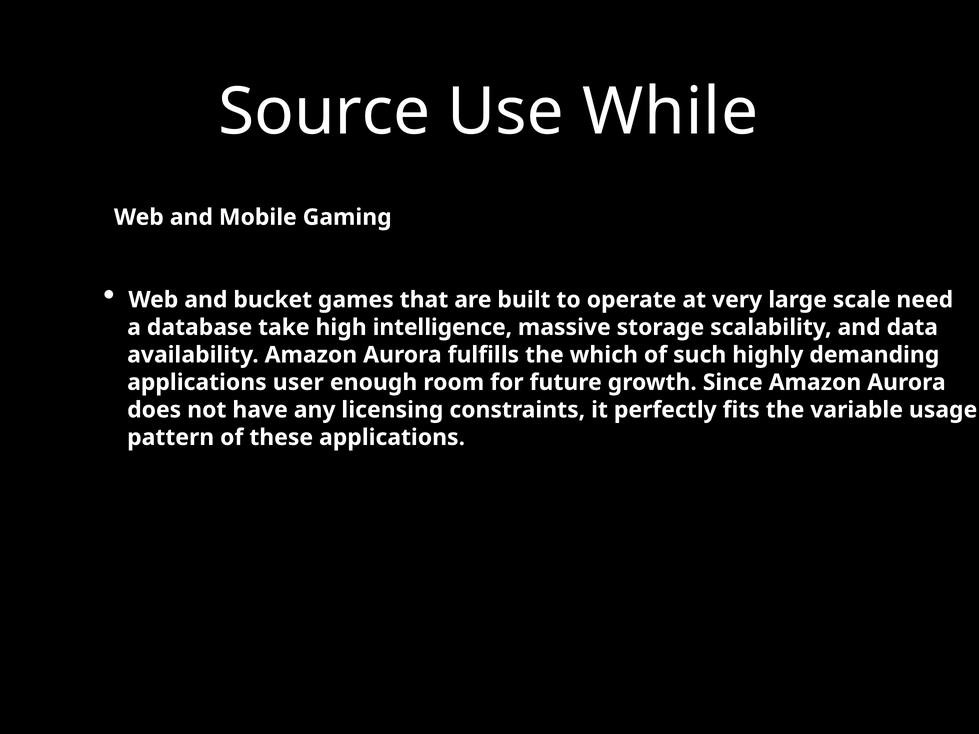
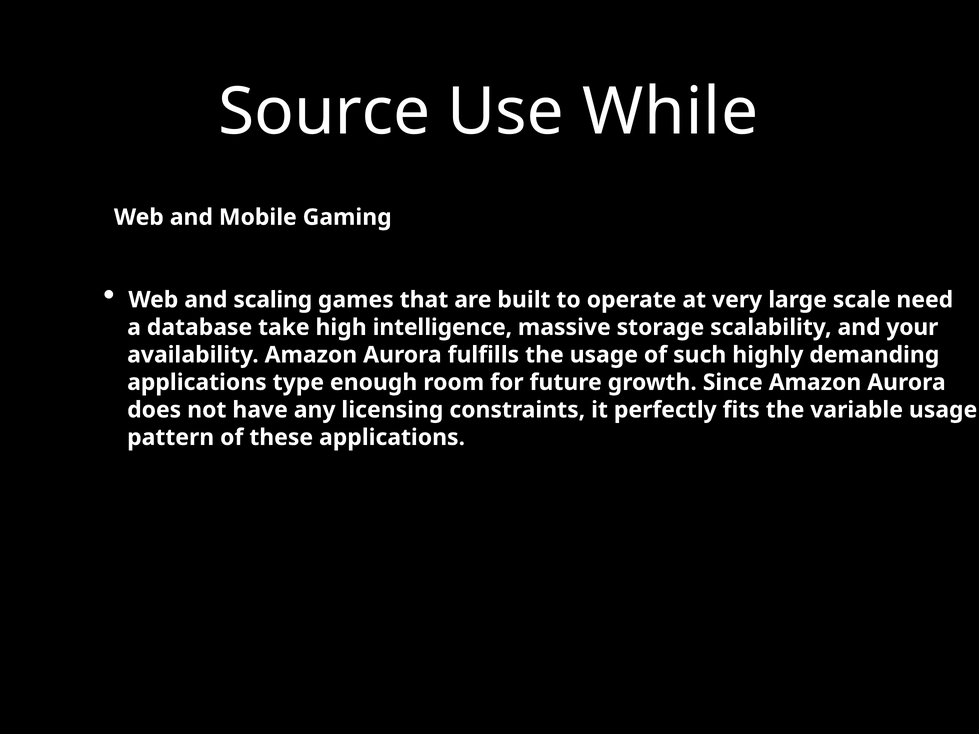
bucket: bucket -> scaling
data: data -> your
the which: which -> usage
user: user -> type
